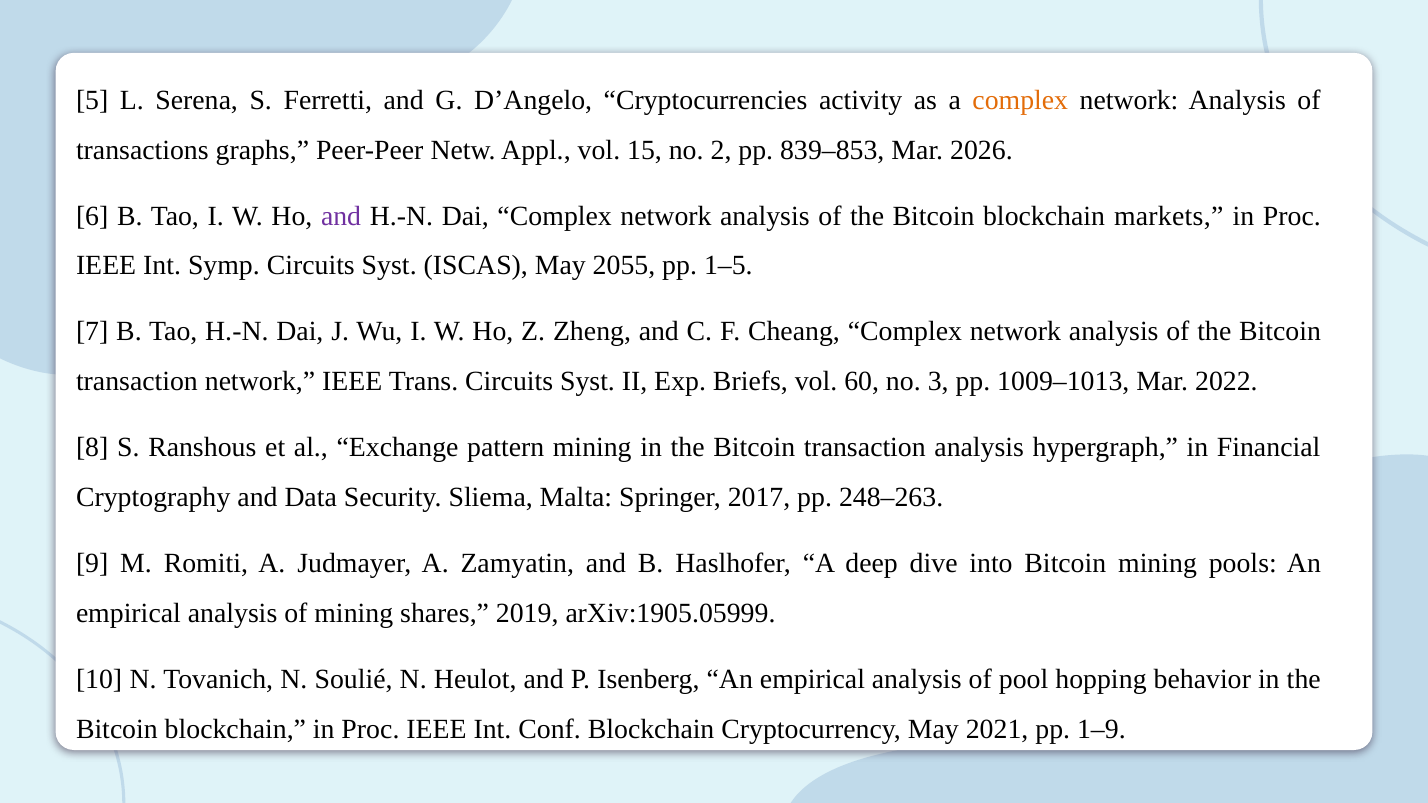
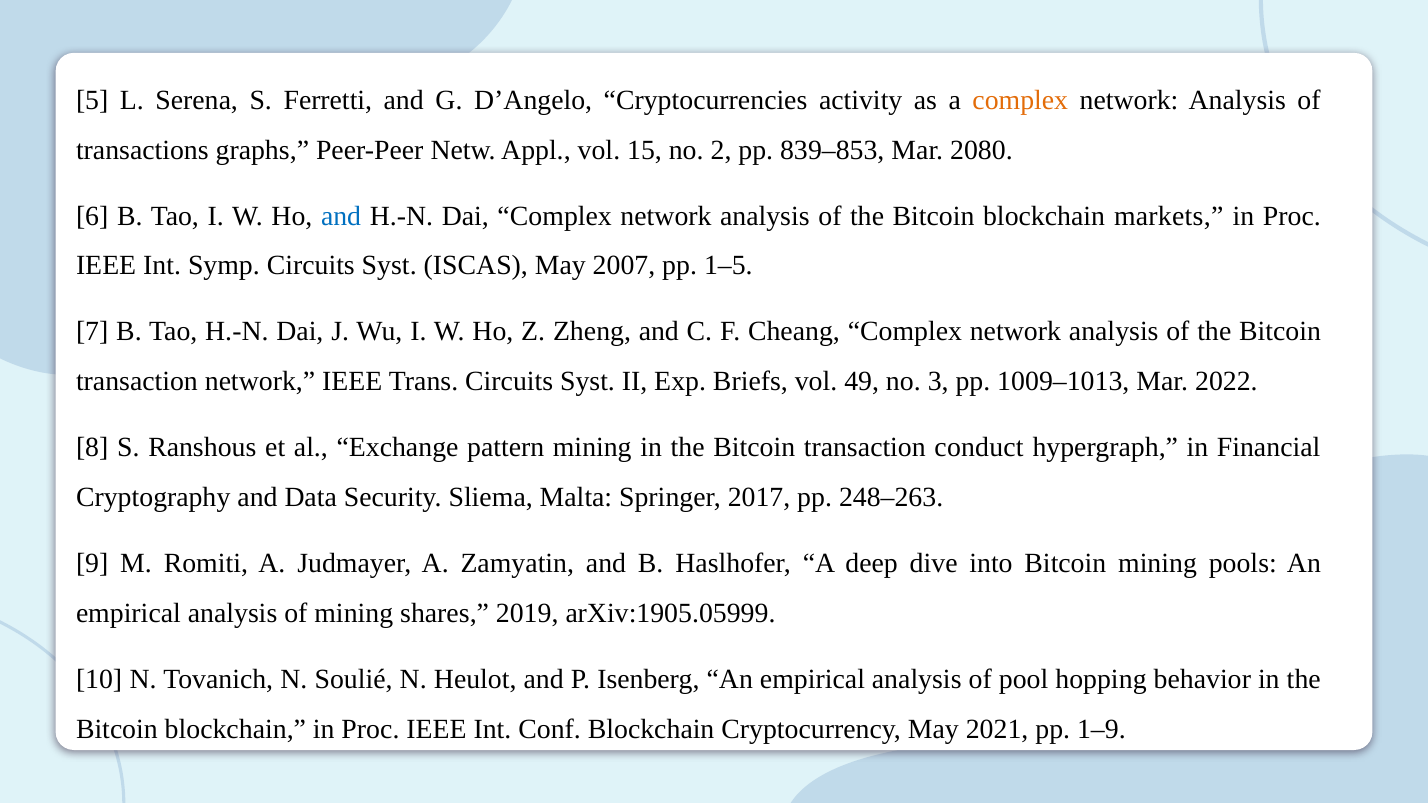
2026: 2026 -> 2080
and at (341, 216) colour: purple -> blue
2055: 2055 -> 2007
60: 60 -> 49
transaction analysis: analysis -> conduct
